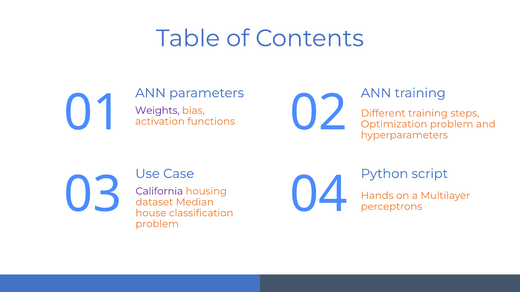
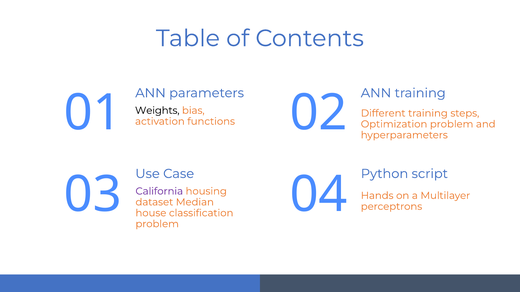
Weights colour: purple -> black
